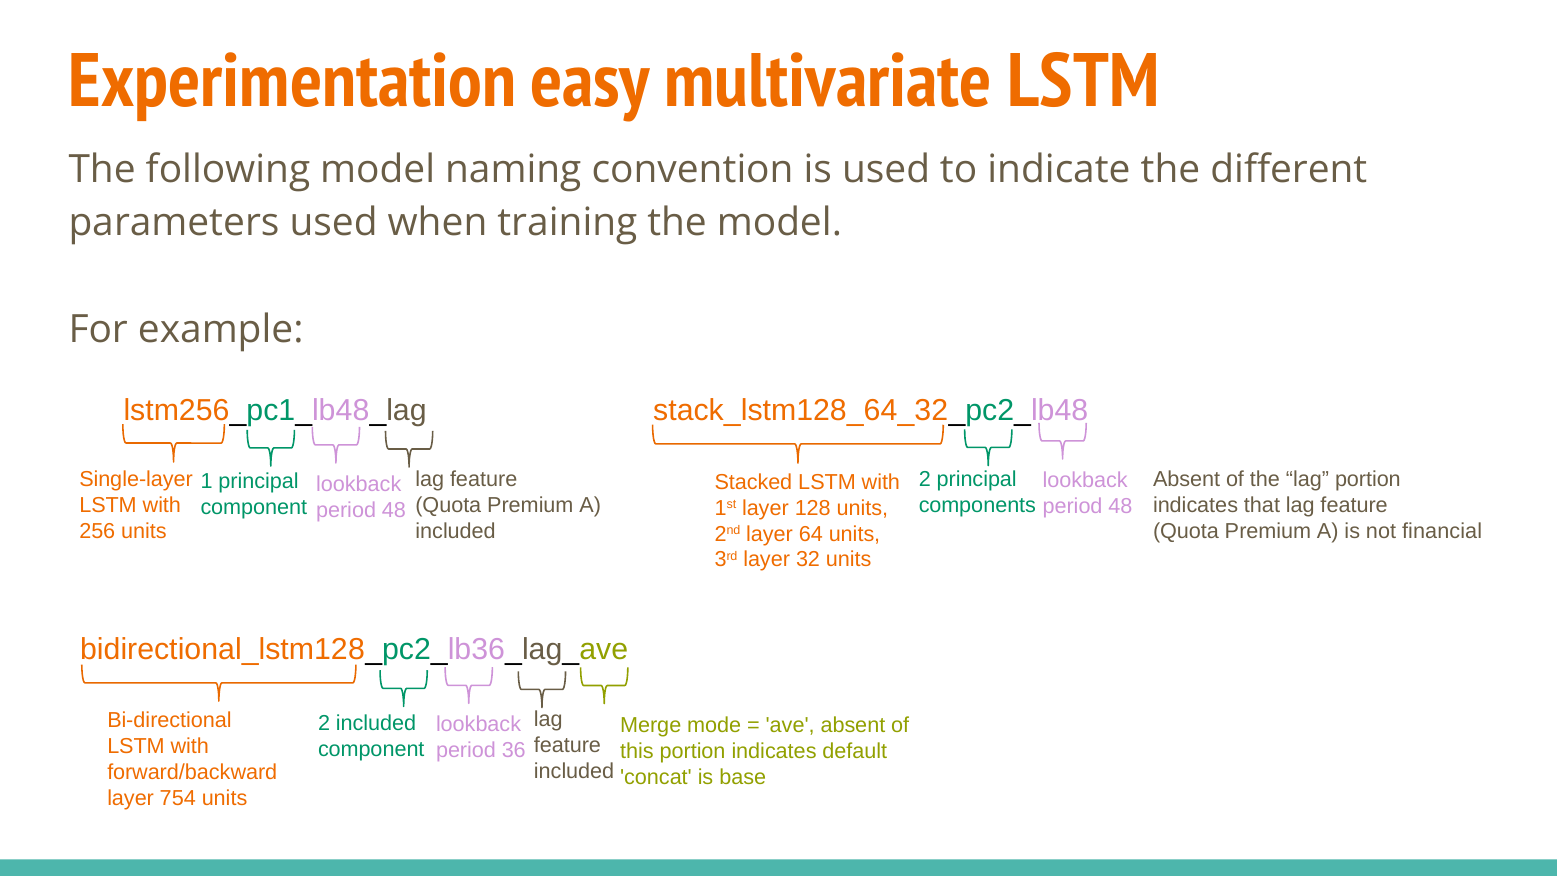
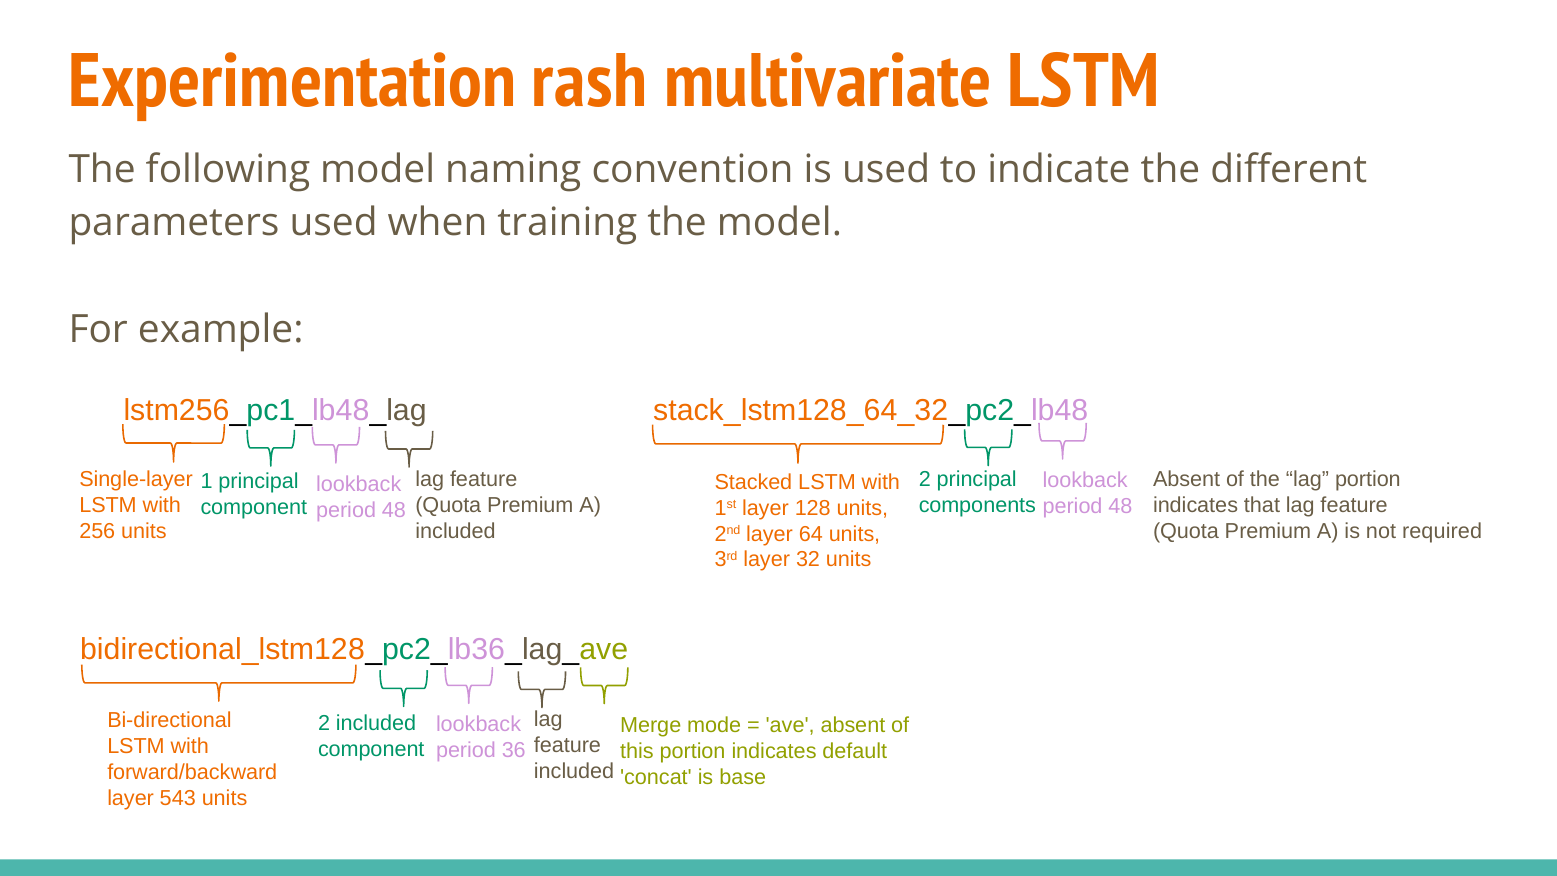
easy: easy -> rash
financial: financial -> required
754: 754 -> 543
